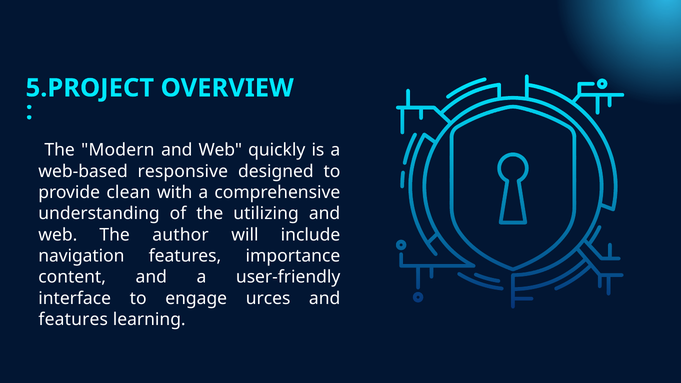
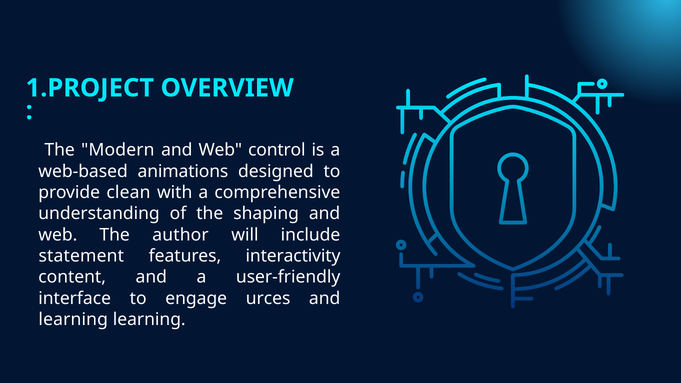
5.PROJECT: 5.PROJECT -> 1.PROJECT
quickly: quickly -> control
responsive: responsive -> animations
utilizing: utilizing -> shaping
navigation: navigation -> statement
importance: importance -> interactivity
features at (73, 319): features -> learning
